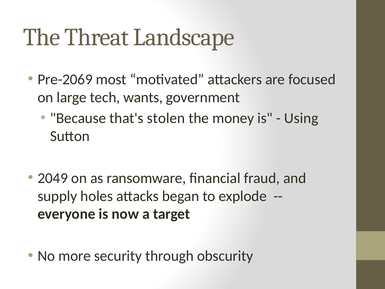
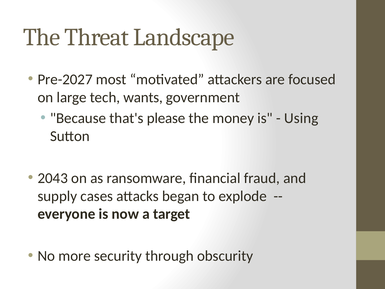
Pre-2069: Pre-2069 -> Pre-2027
stolen: stolen -> please
2049: 2049 -> 2043
holes: holes -> cases
